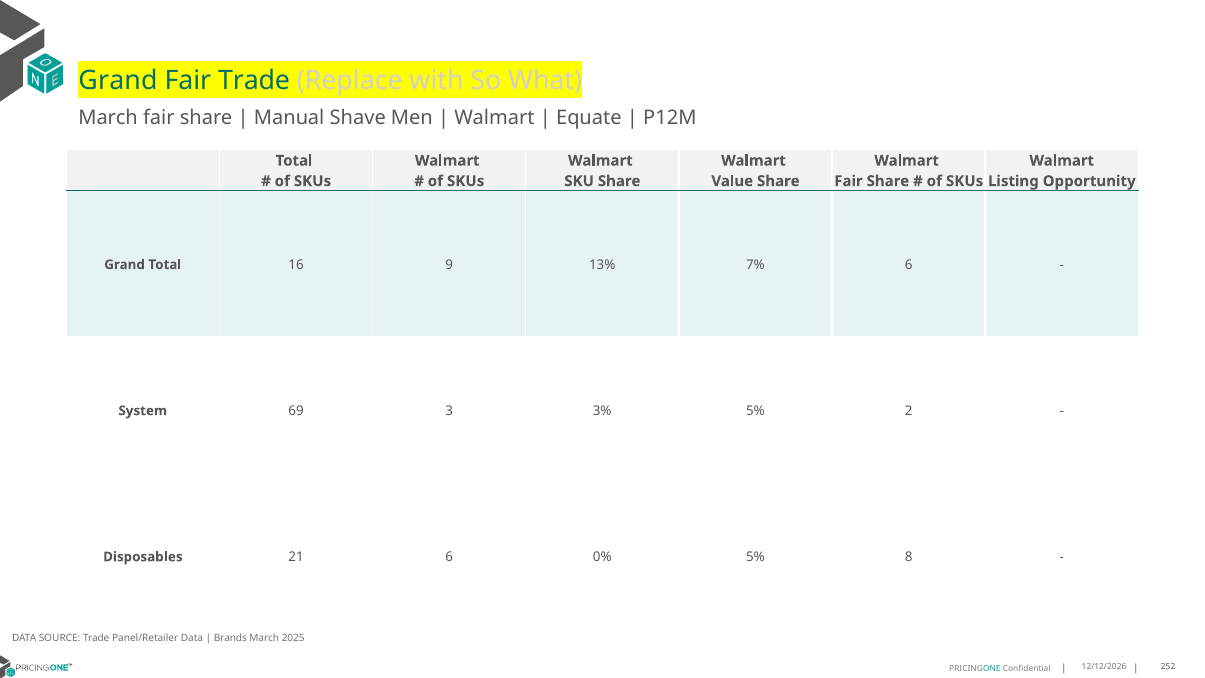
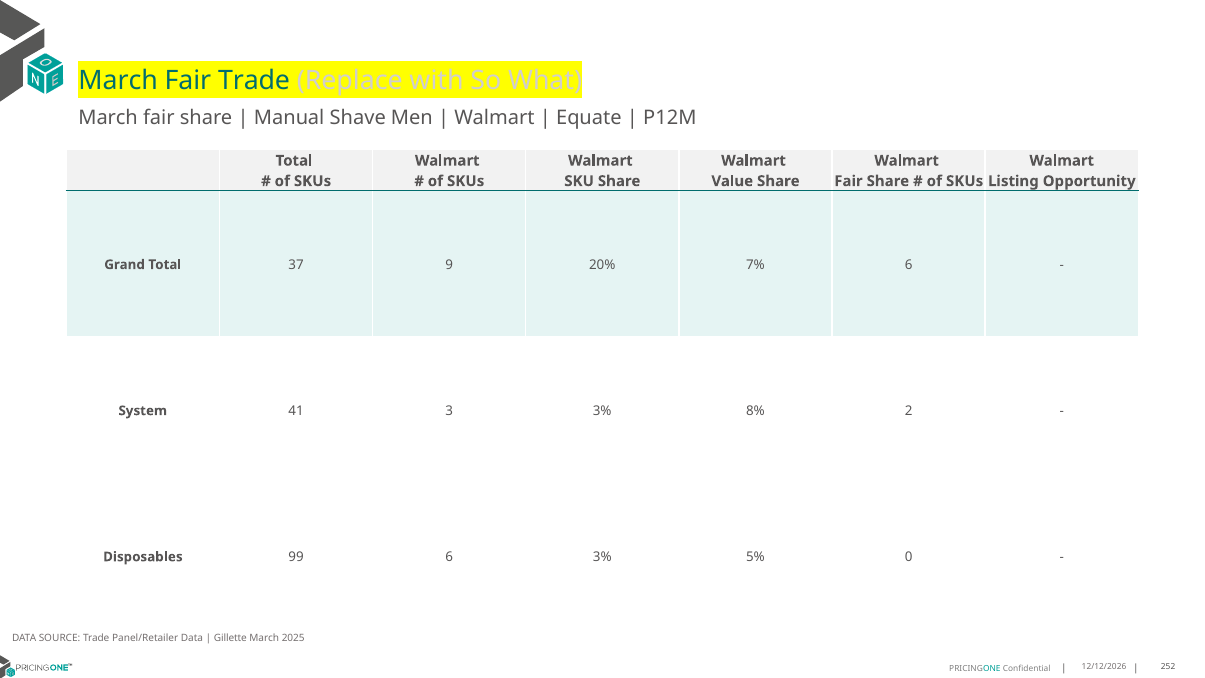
Grand at (118, 81): Grand -> March
16: 16 -> 37
13%: 13% -> 20%
69: 69 -> 41
3% 5%: 5% -> 8%
21: 21 -> 99
6 0%: 0% -> 3%
8: 8 -> 0
Brands: Brands -> Gillette
